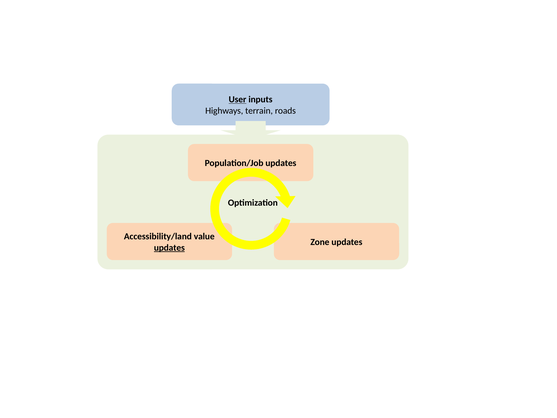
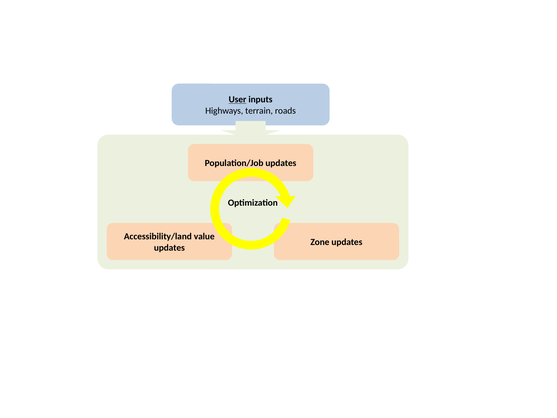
updates at (169, 248) underline: present -> none
